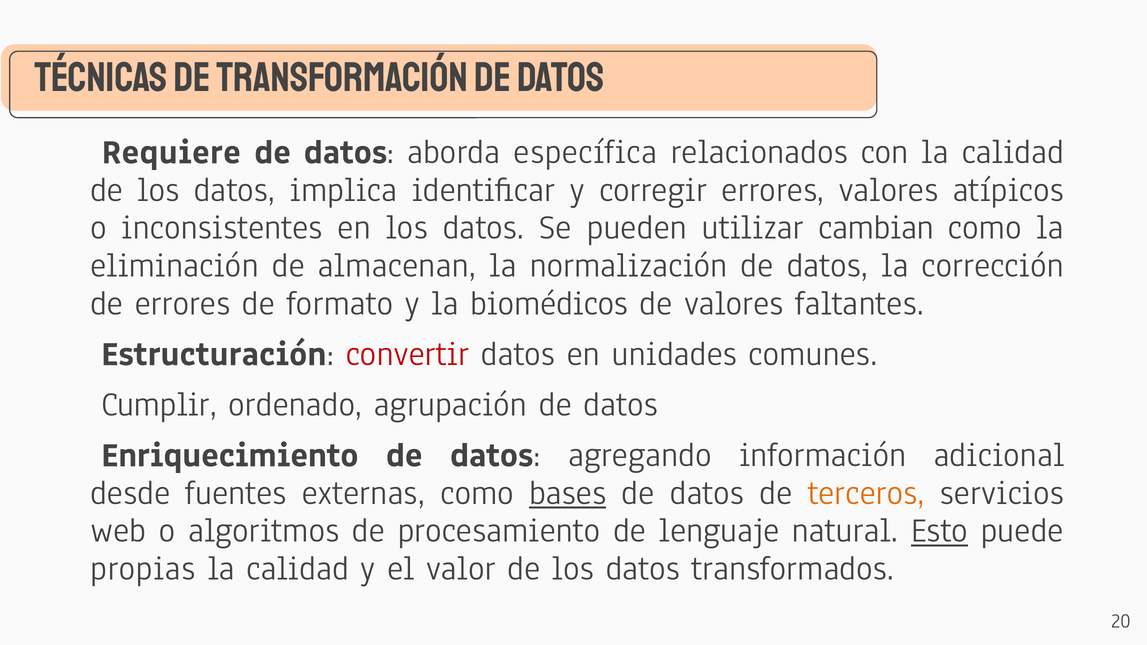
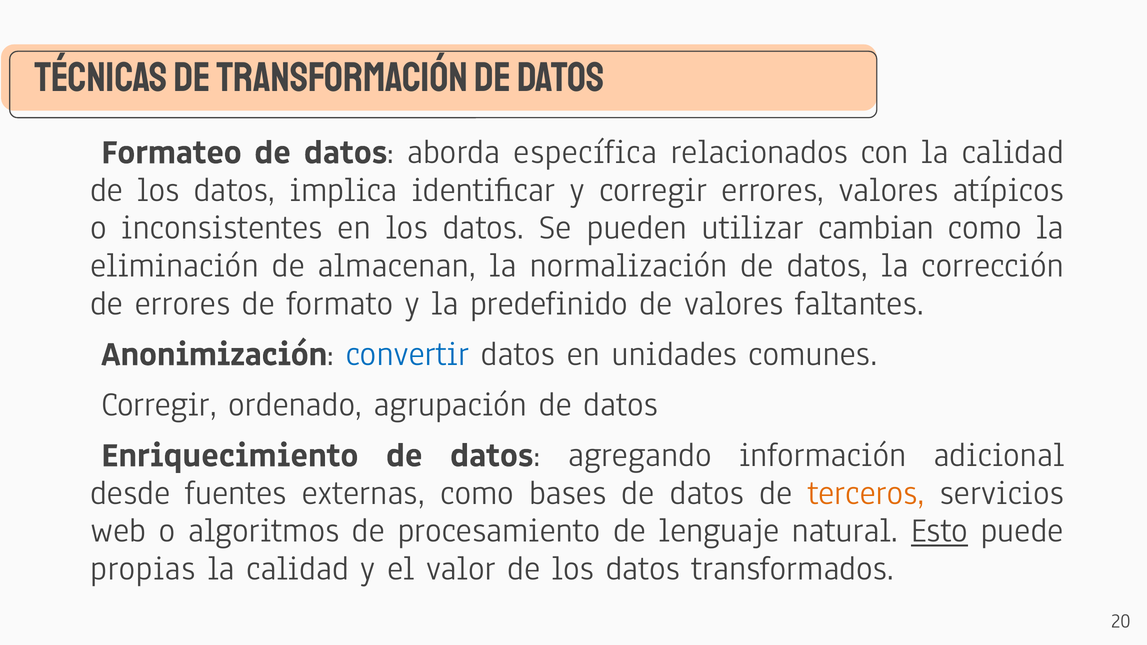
Requiere: Requiere -> Formateo
biomédicos: biomédicos -> predefinido
Estructuración: Estructuración -> Anonimización
convertir colour: red -> blue
Cumplir at (159, 404): Cumplir -> Corregir
bases underline: present -> none
